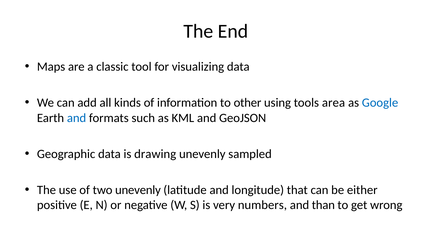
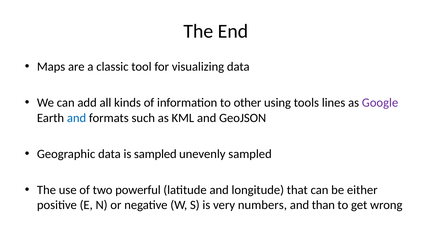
area: area -> lines
Google colour: blue -> purple
is drawing: drawing -> sampled
two unevenly: unevenly -> powerful
